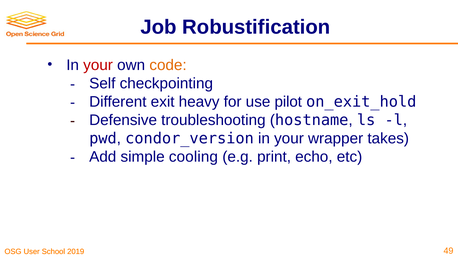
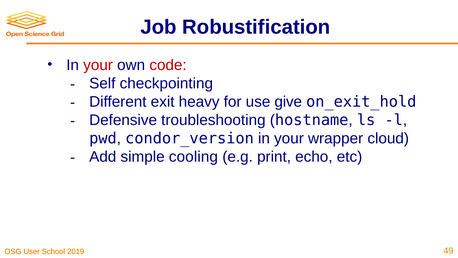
code colour: orange -> red
pilot: pilot -> give
takes: takes -> cloud
